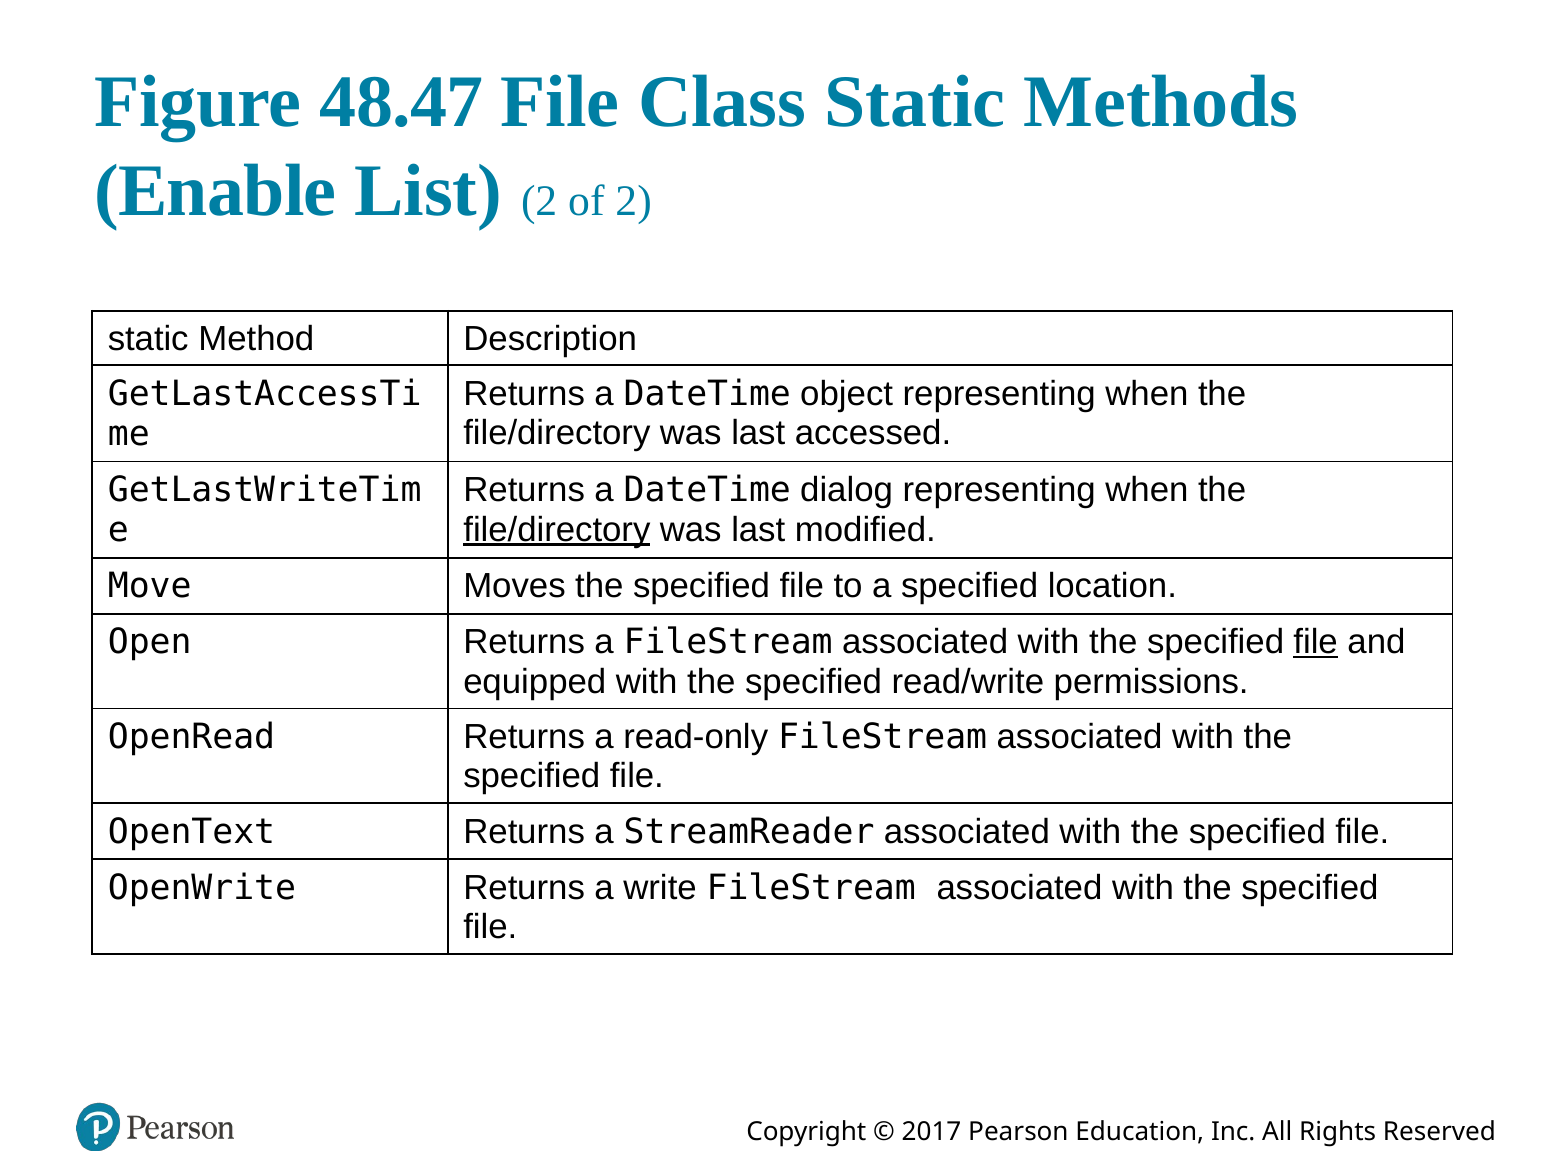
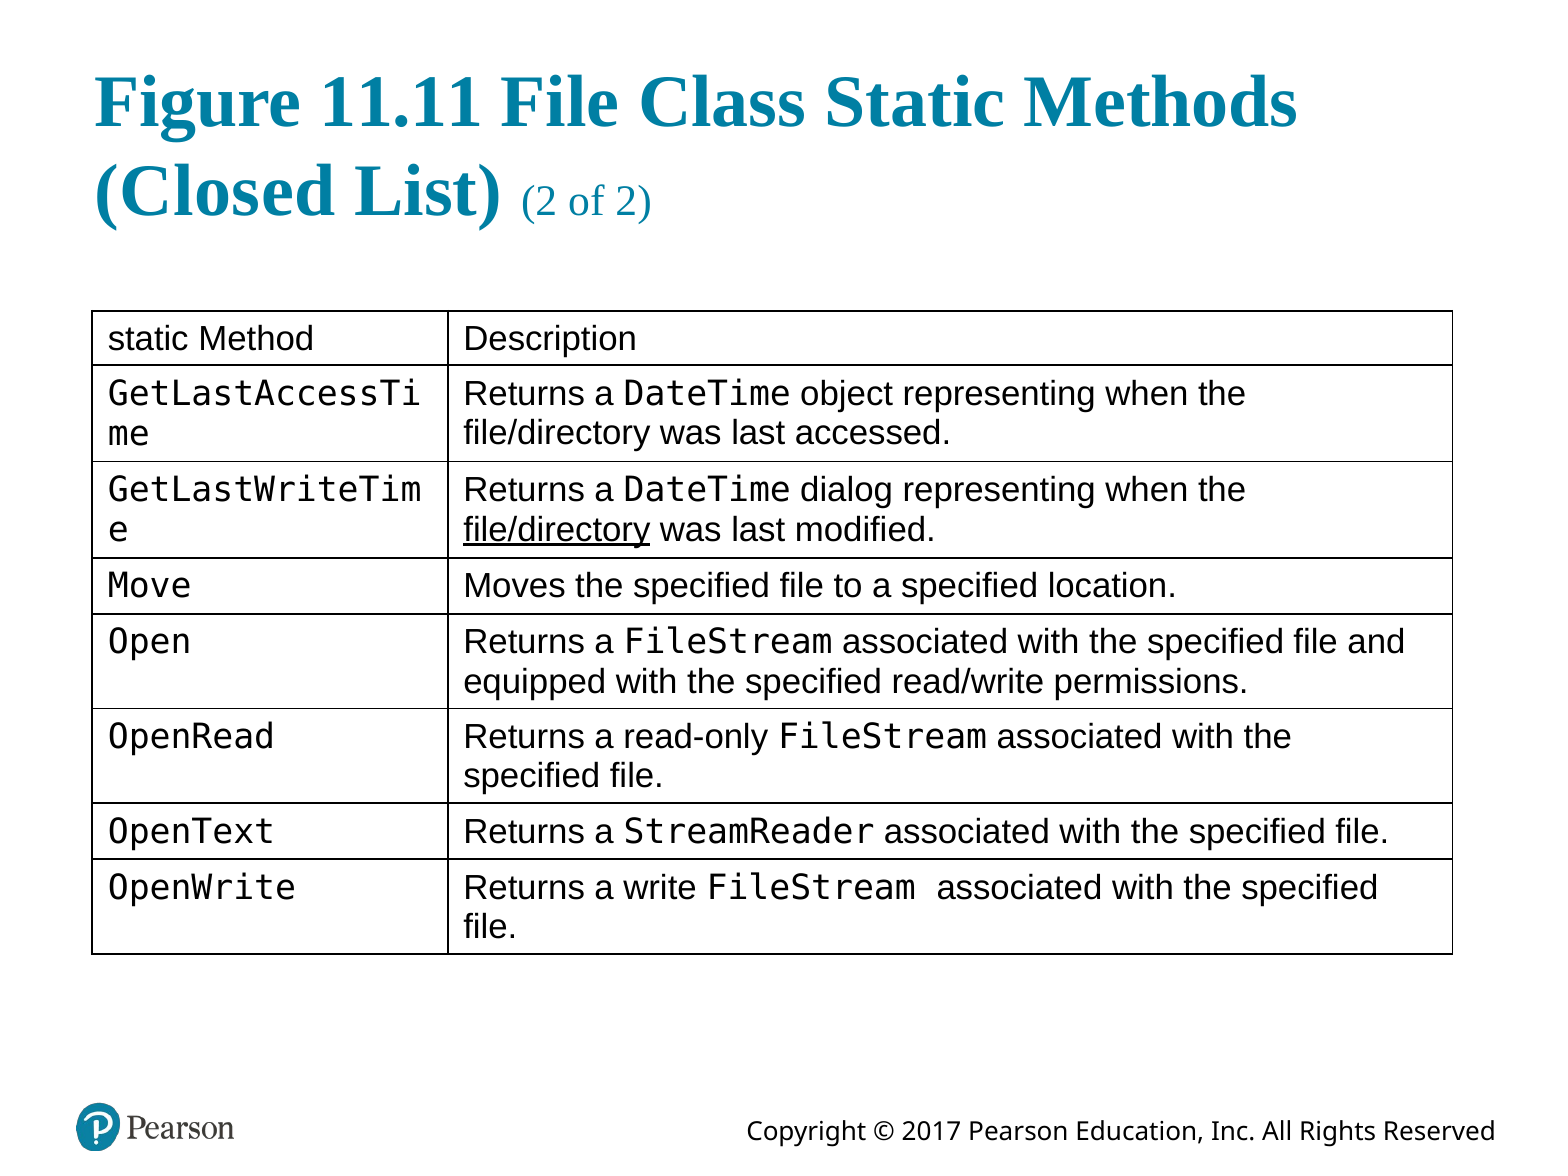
48.47: 48.47 -> 11.11
Enable: Enable -> Closed
file at (1316, 642) underline: present -> none
